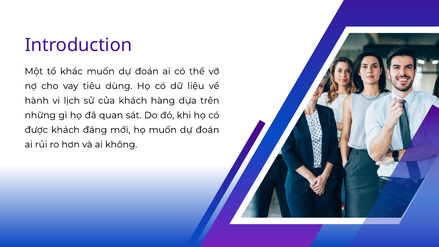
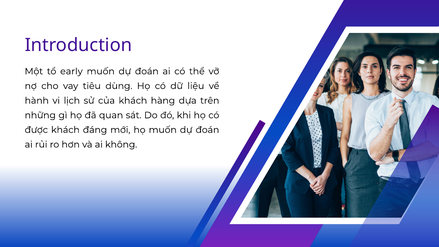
khác: khác -> early
